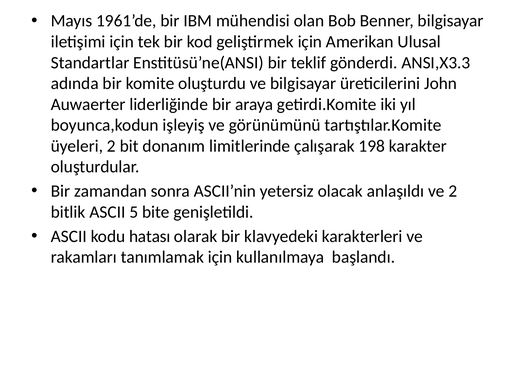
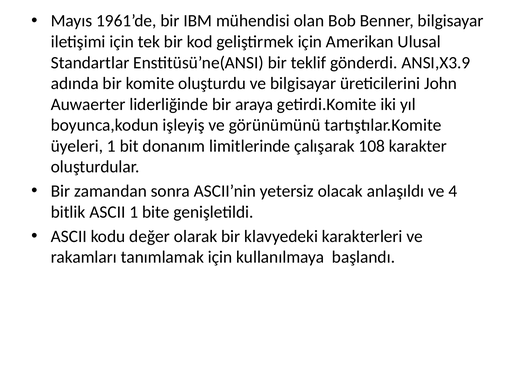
ANSI,X3.3: ANSI,X3.3 -> ANSI,X3.9
üyeleri 2: 2 -> 1
198: 198 -> 108
ve 2: 2 -> 4
ASCII 5: 5 -> 1
hatası: hatası -> değer
